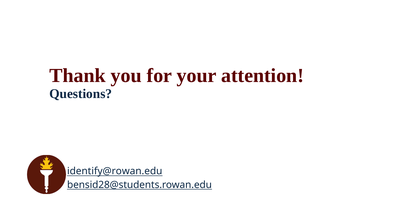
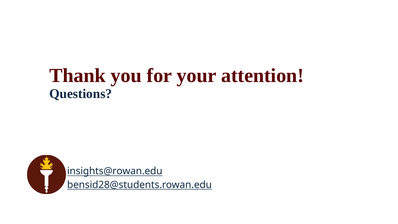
identify@rowan.edu: identify@rowan.edu -> insights@rowan.edu
